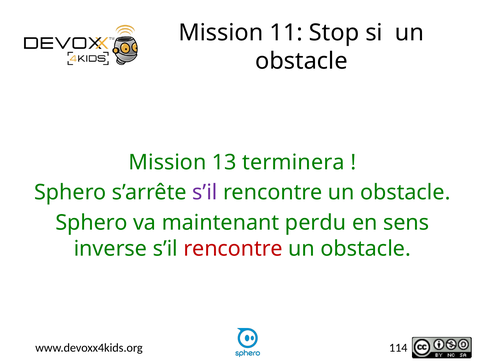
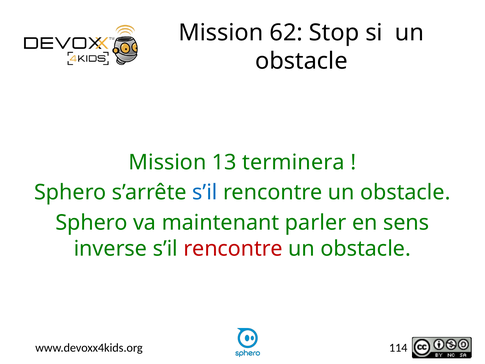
11: 11 -> 62
s’il at (205, 192) colour: purple -> blue
perdu: perdu -> parler
